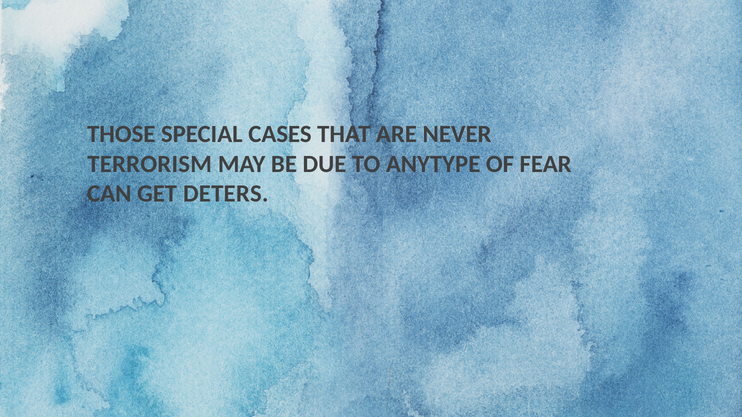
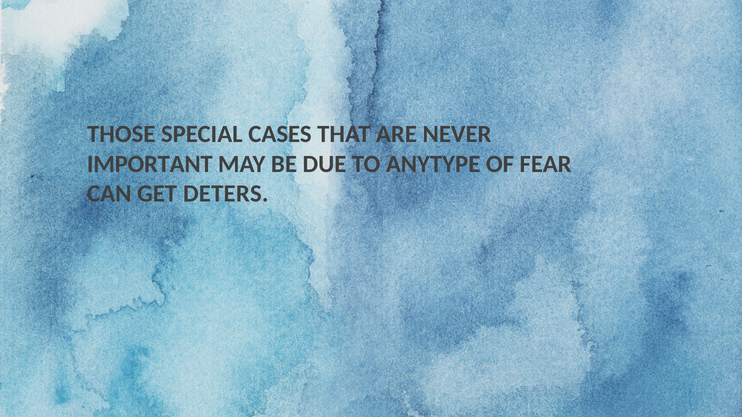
TERRORISM: TERRORISM -> IMPORTANT
